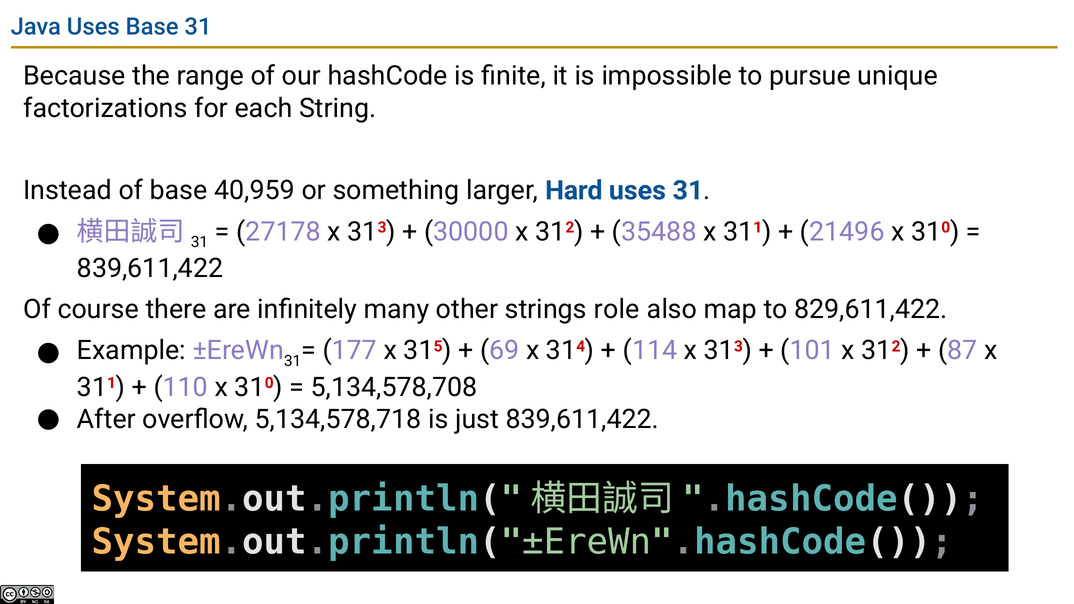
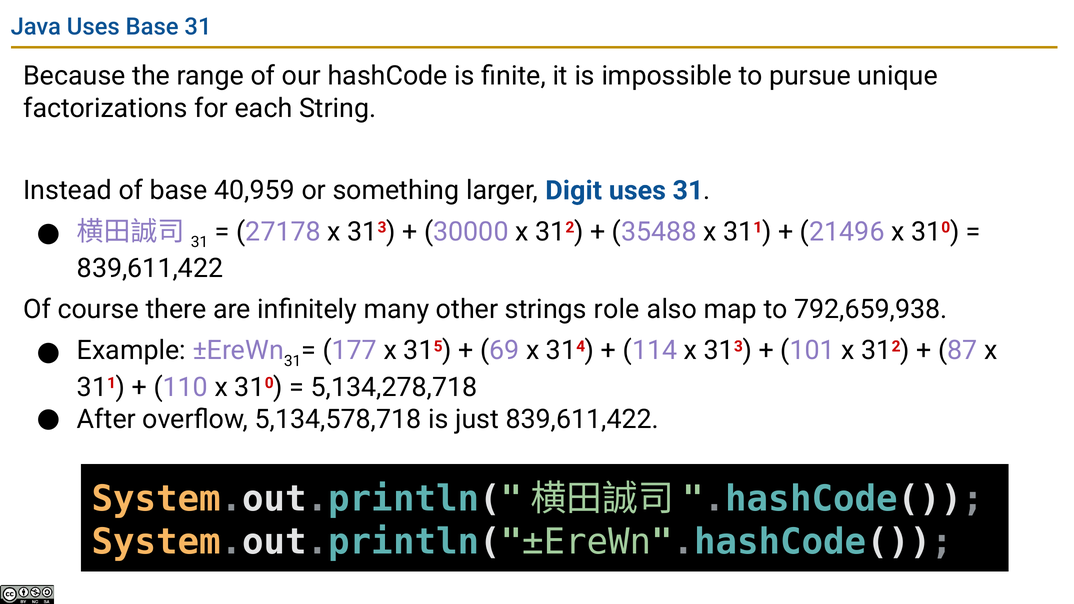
Hard: Hard -> Digit
829,611,422: 829,611,422 -> 792,659,938
5,134,578,708: 5,134,578,708 -> 5,134,278,718
